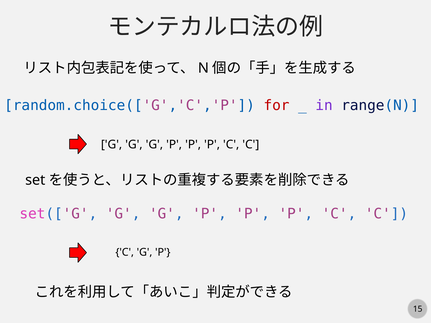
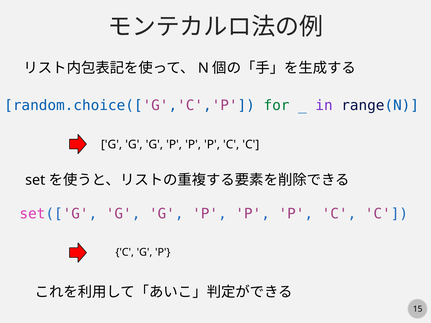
for colour: red -> green
